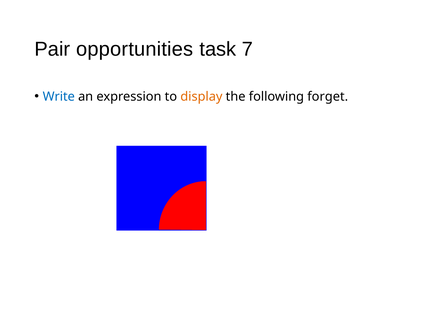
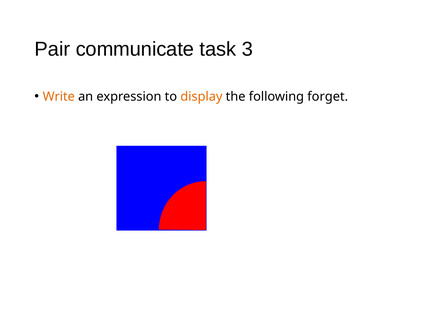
opportunities: opportunities -> communicate
7: 7 -> 3
Write colour: blue -> orange
